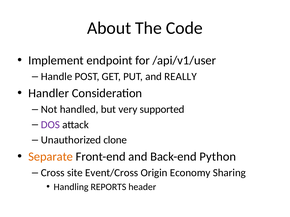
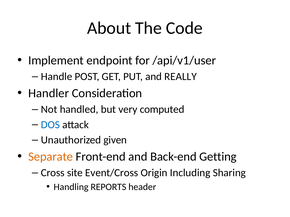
supported: supported -> computed
DOS colour: purple -> blue
clone: clone -> given
Python: Python -> Getting
Economy: Economy -> Including
